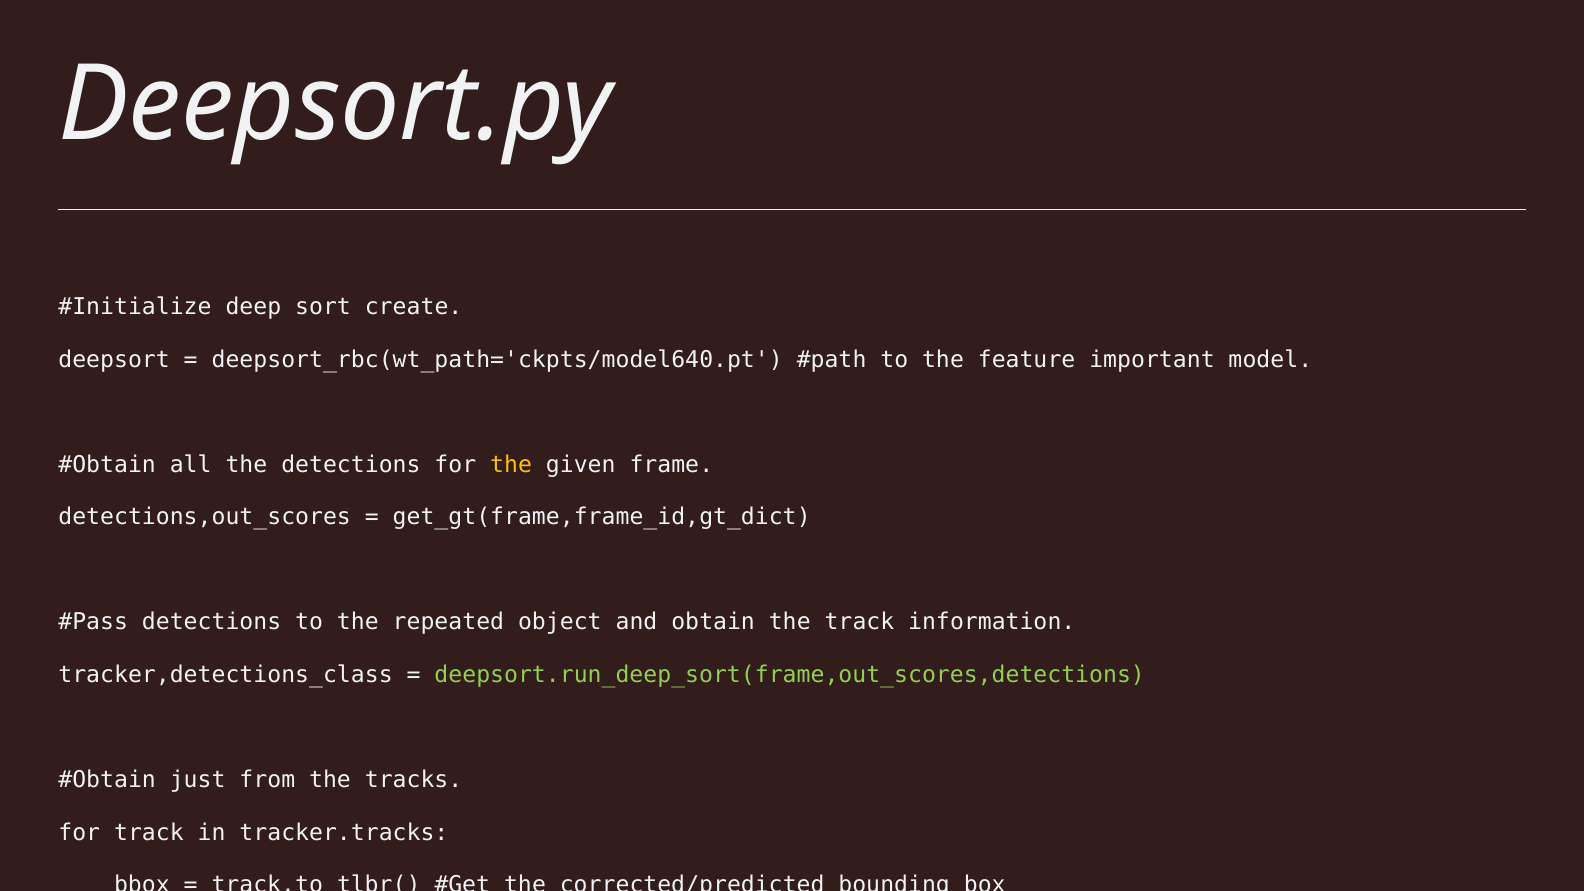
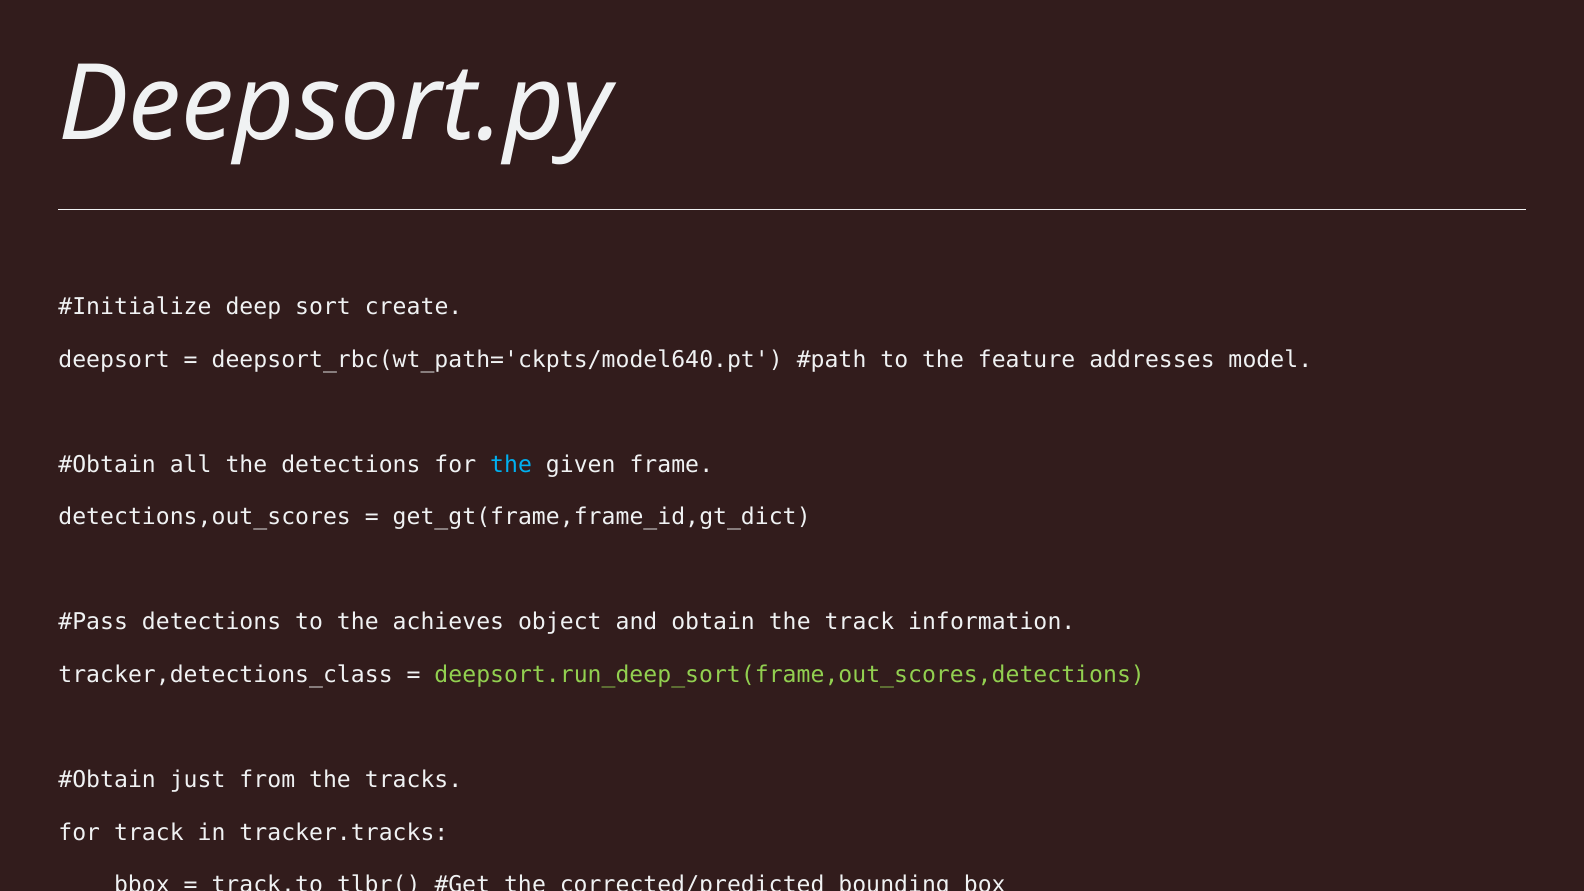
important: important -> addresses
the at (511, 465) colour: yellow -> light blue
repeated: repeated -> achieves
